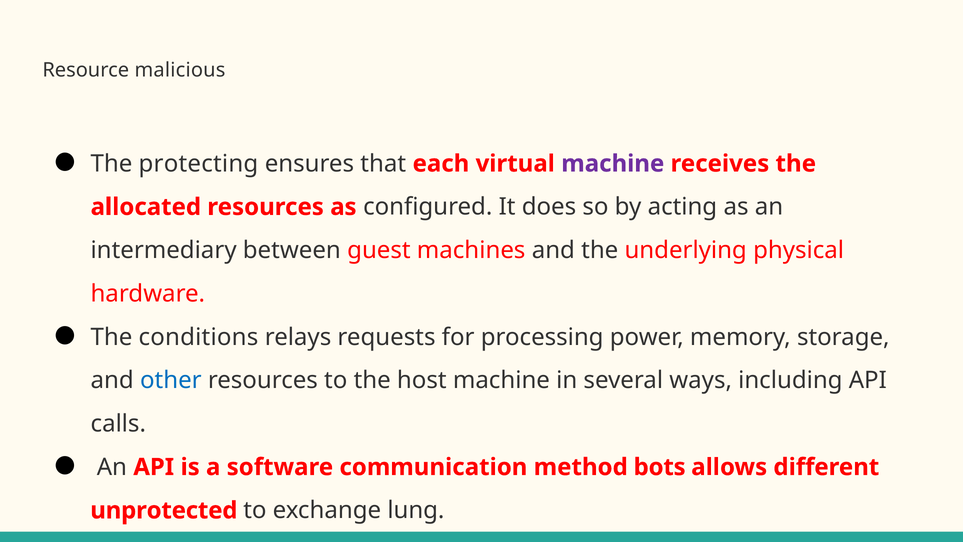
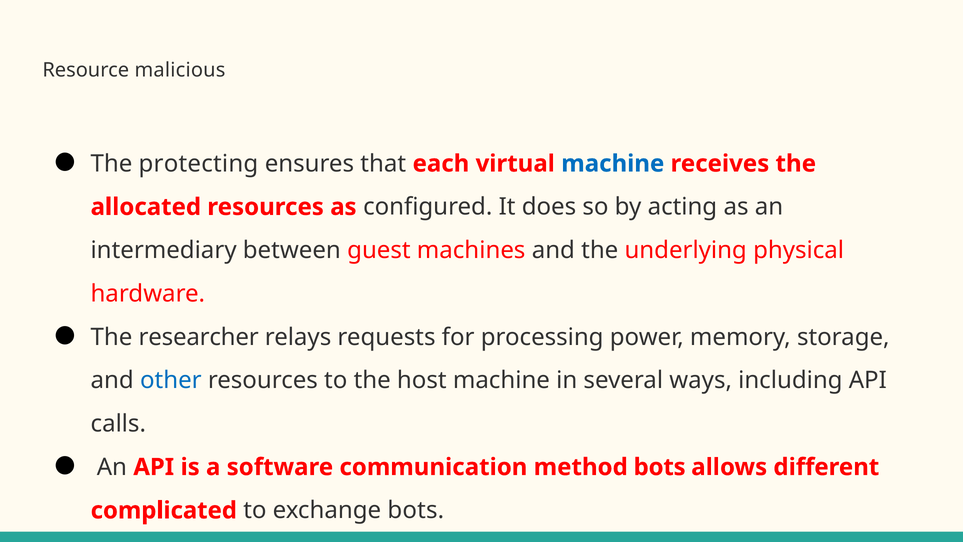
machine at (613, 164) colour: purple -> blue
conditions: conditions -> researcher
unprotected: unprotected -> complicated
exchange lung: lung -> bots
